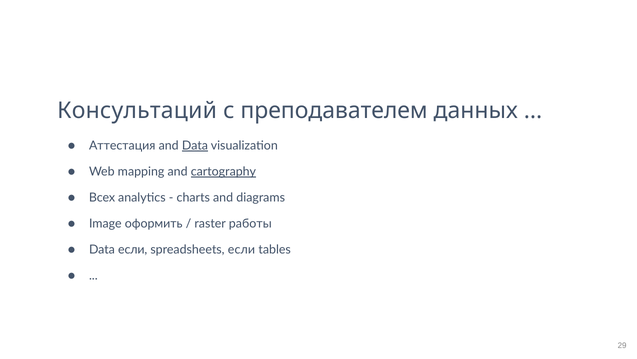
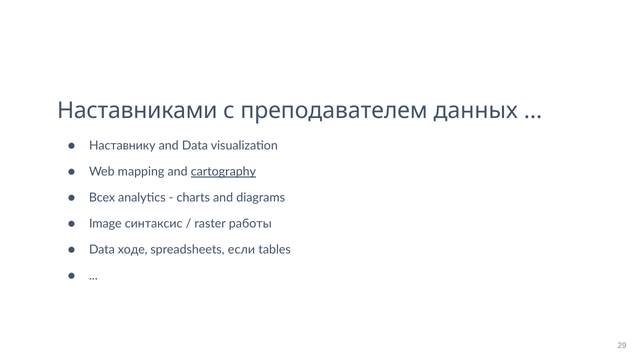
Консультаций: Консультаций -> Наставниками
Аттестация: Аттестация -> Наставнику
Data at (195, 145) underline: present -> none
оформить: оформить -> синтаксис
Data если: если -> ходе
